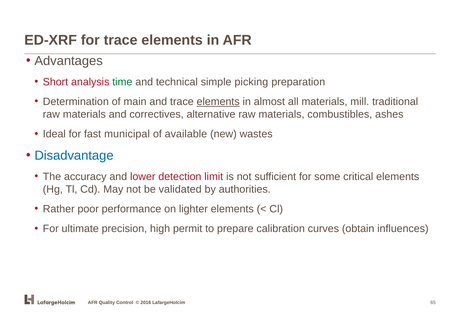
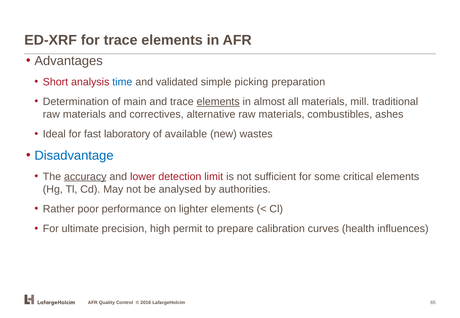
time colour: green -> blue
technical: technical -> validated
municipal: municipal -> laboratory
accuracy underline: none -> present
validated: validated -> analysed
obtain: obtain -> health
